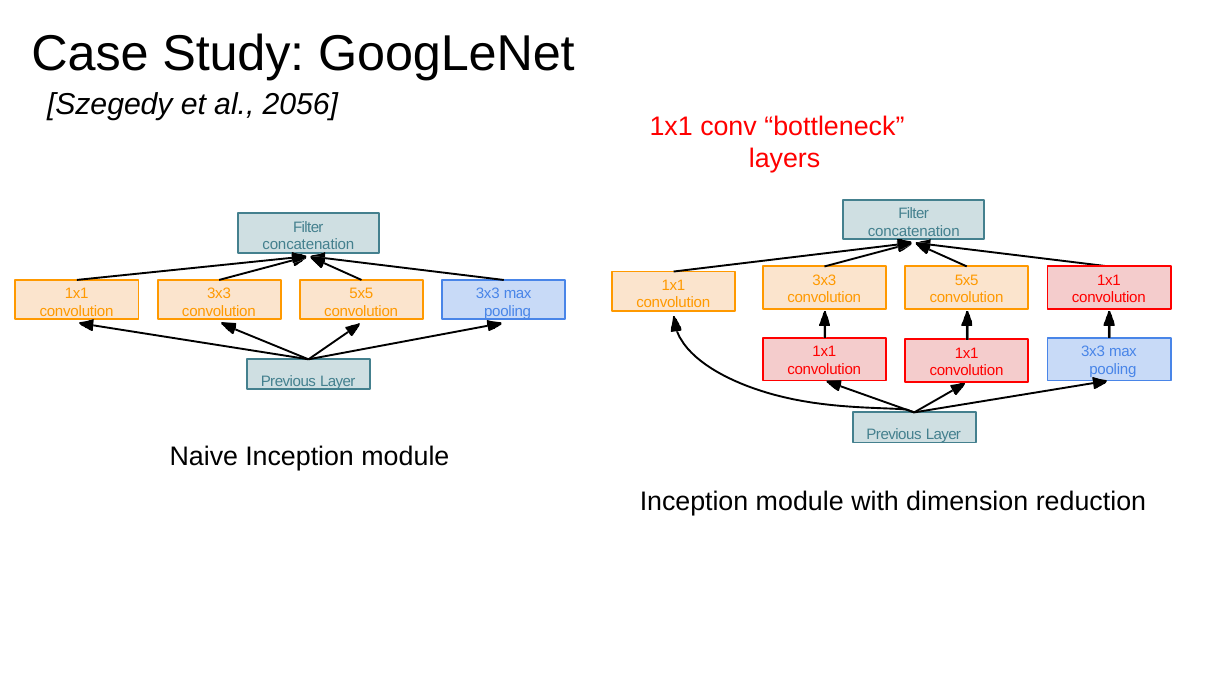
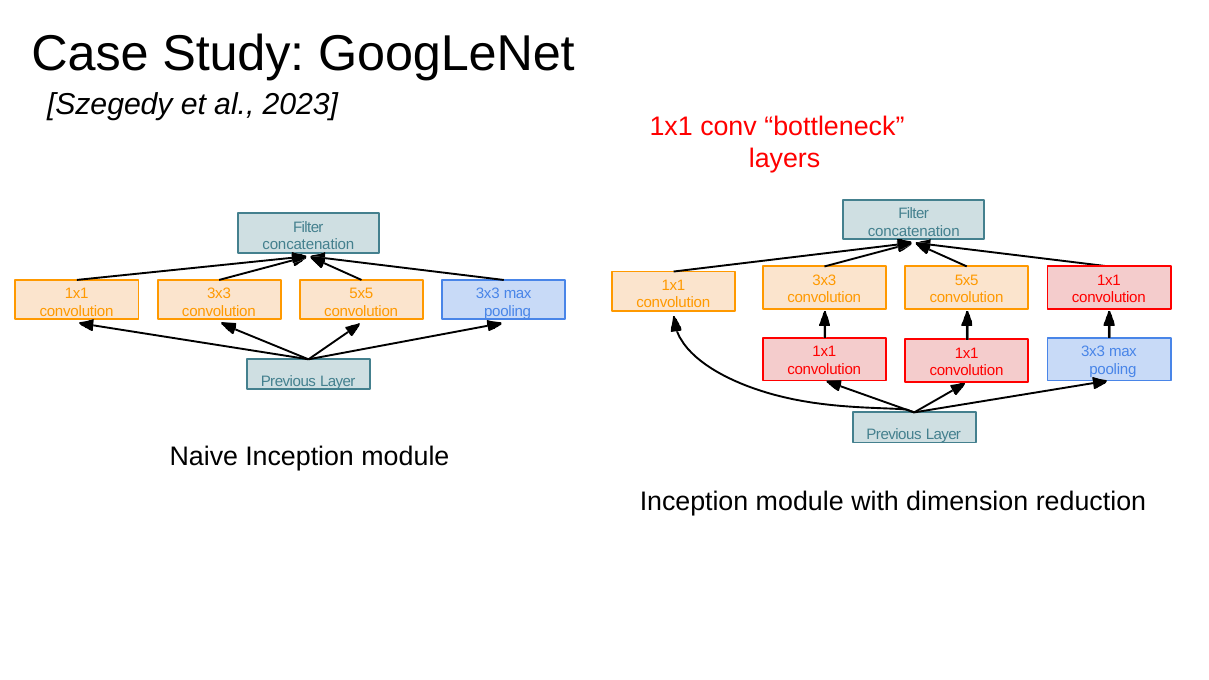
2056: 2056 -> 2023
